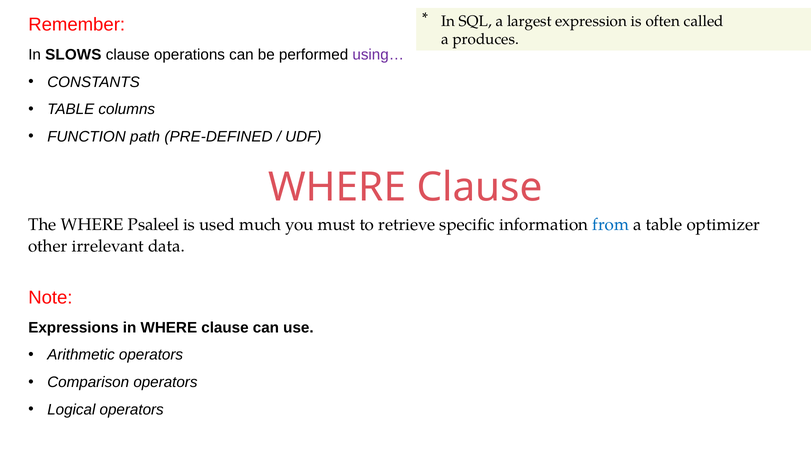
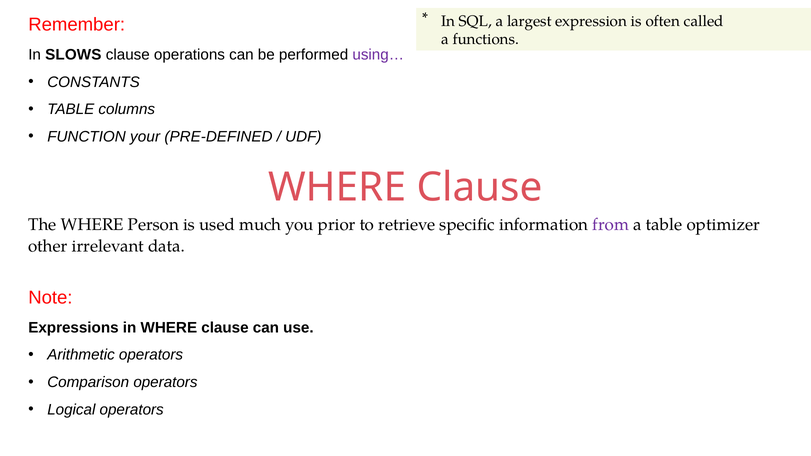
produces: produces -> functions
path: path -> your
Psaleel: Psaleel -> Person
must: must -> prior
from colour: blue -> purple
